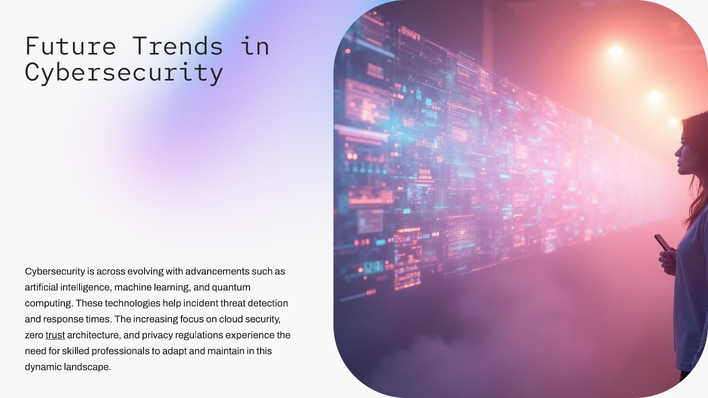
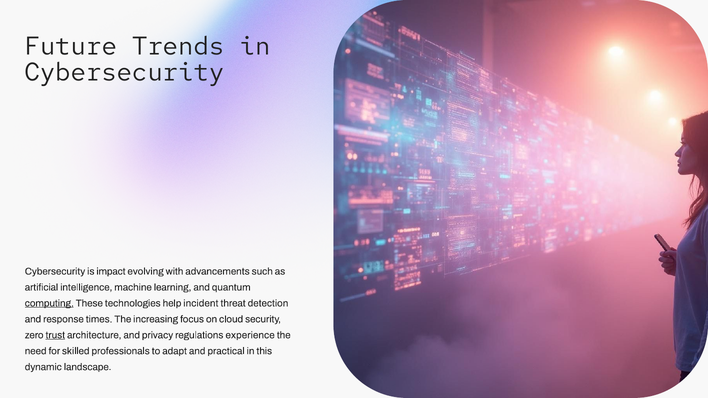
across: across -> impact
computing underline: none -> present
maintain: maintain -> practical
